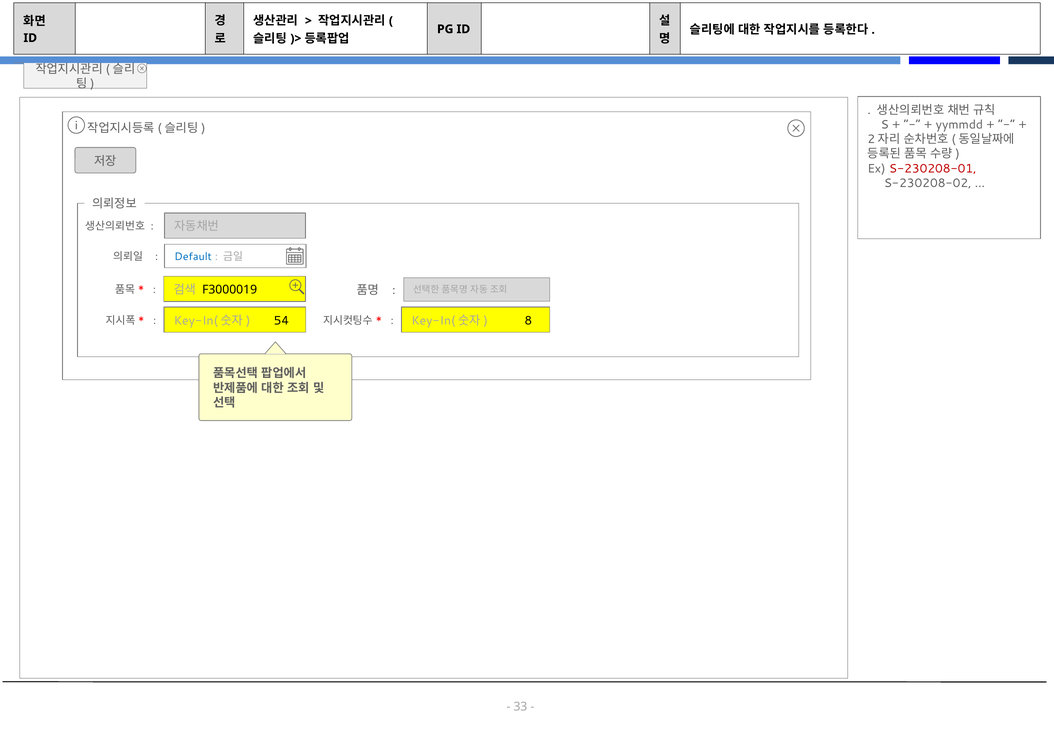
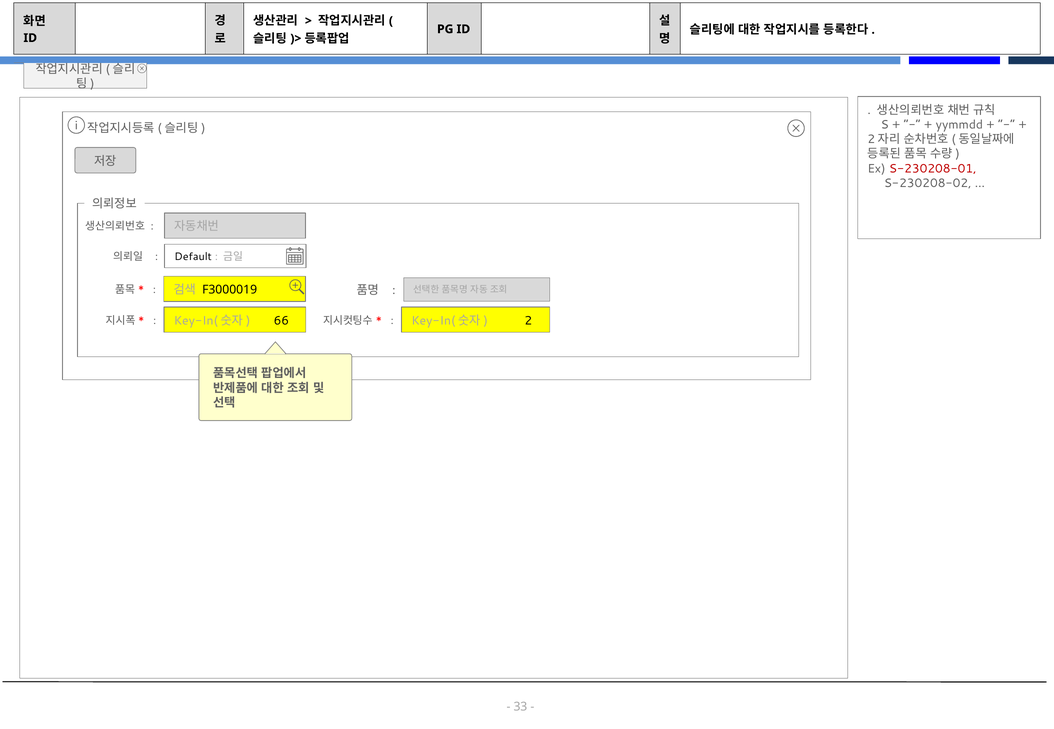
Default colour: blue -> black
54: 54 -> 66
8: 8 -> 2
